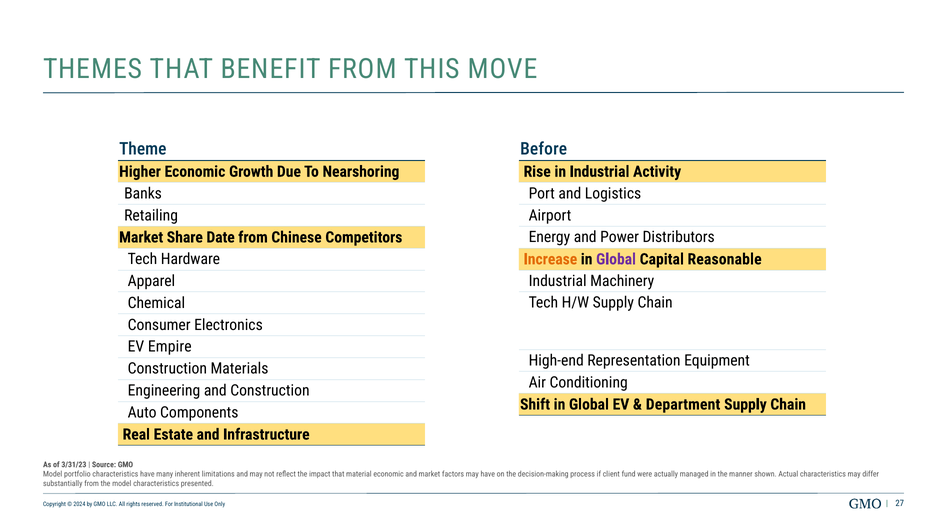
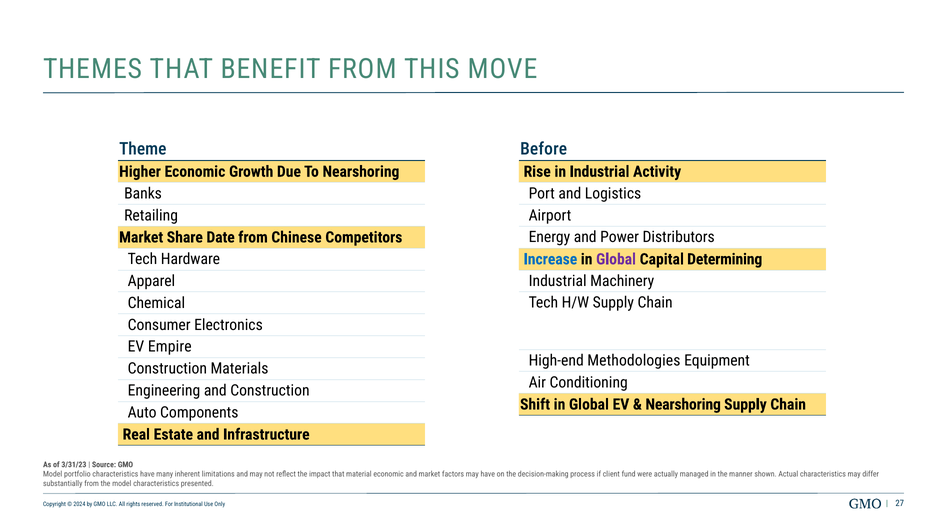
Increase colour: orange -> blue
Reasonable: Reasonable -> Determining
Representation: Representation -> Methodologies
Department at (683, 405): Department -> Nearshoring
